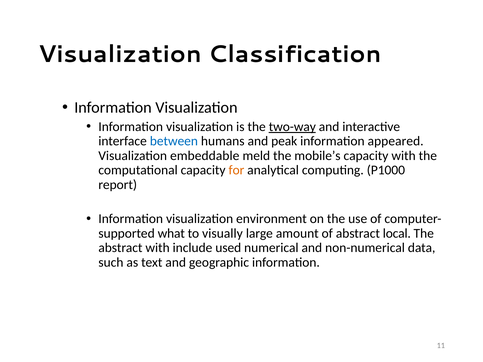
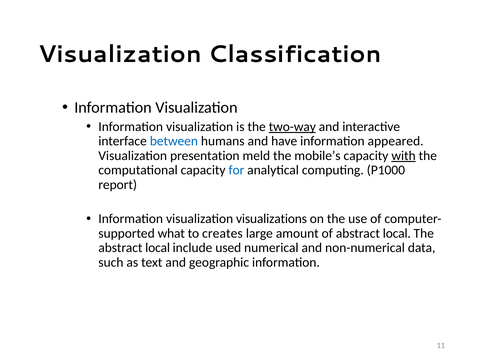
peak: peak -> have
embeddable: embeddable -> presentation
with at (404, 156) underline: none -> present
for colour: orange -> blue
environment: environment -> visualizations
visually: visually -> creates
with at (158, 248): with -> local
